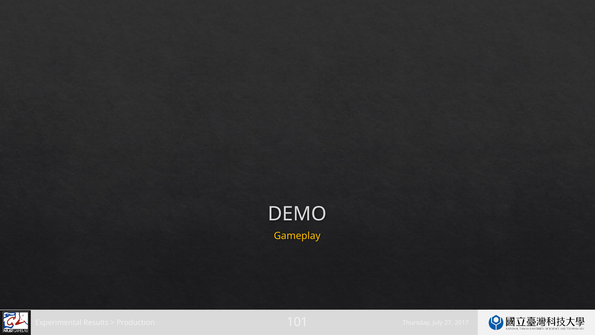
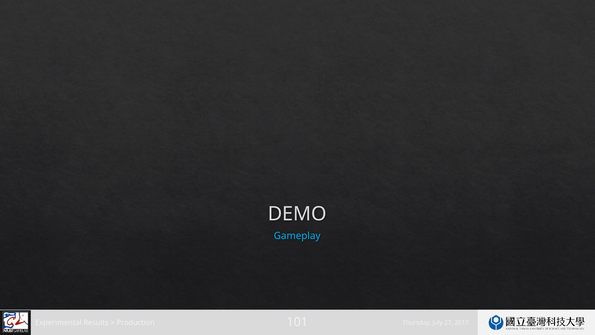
Gameplay colour: yellow -> light blue
